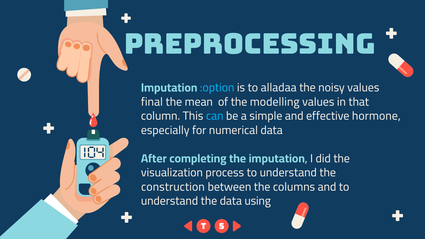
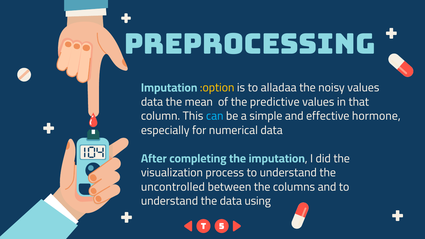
:option colour: light blue -> yellow
final at (152, 102): final -> data
modelling: modelling -> predictive
construction: construction -> uncontrolled
